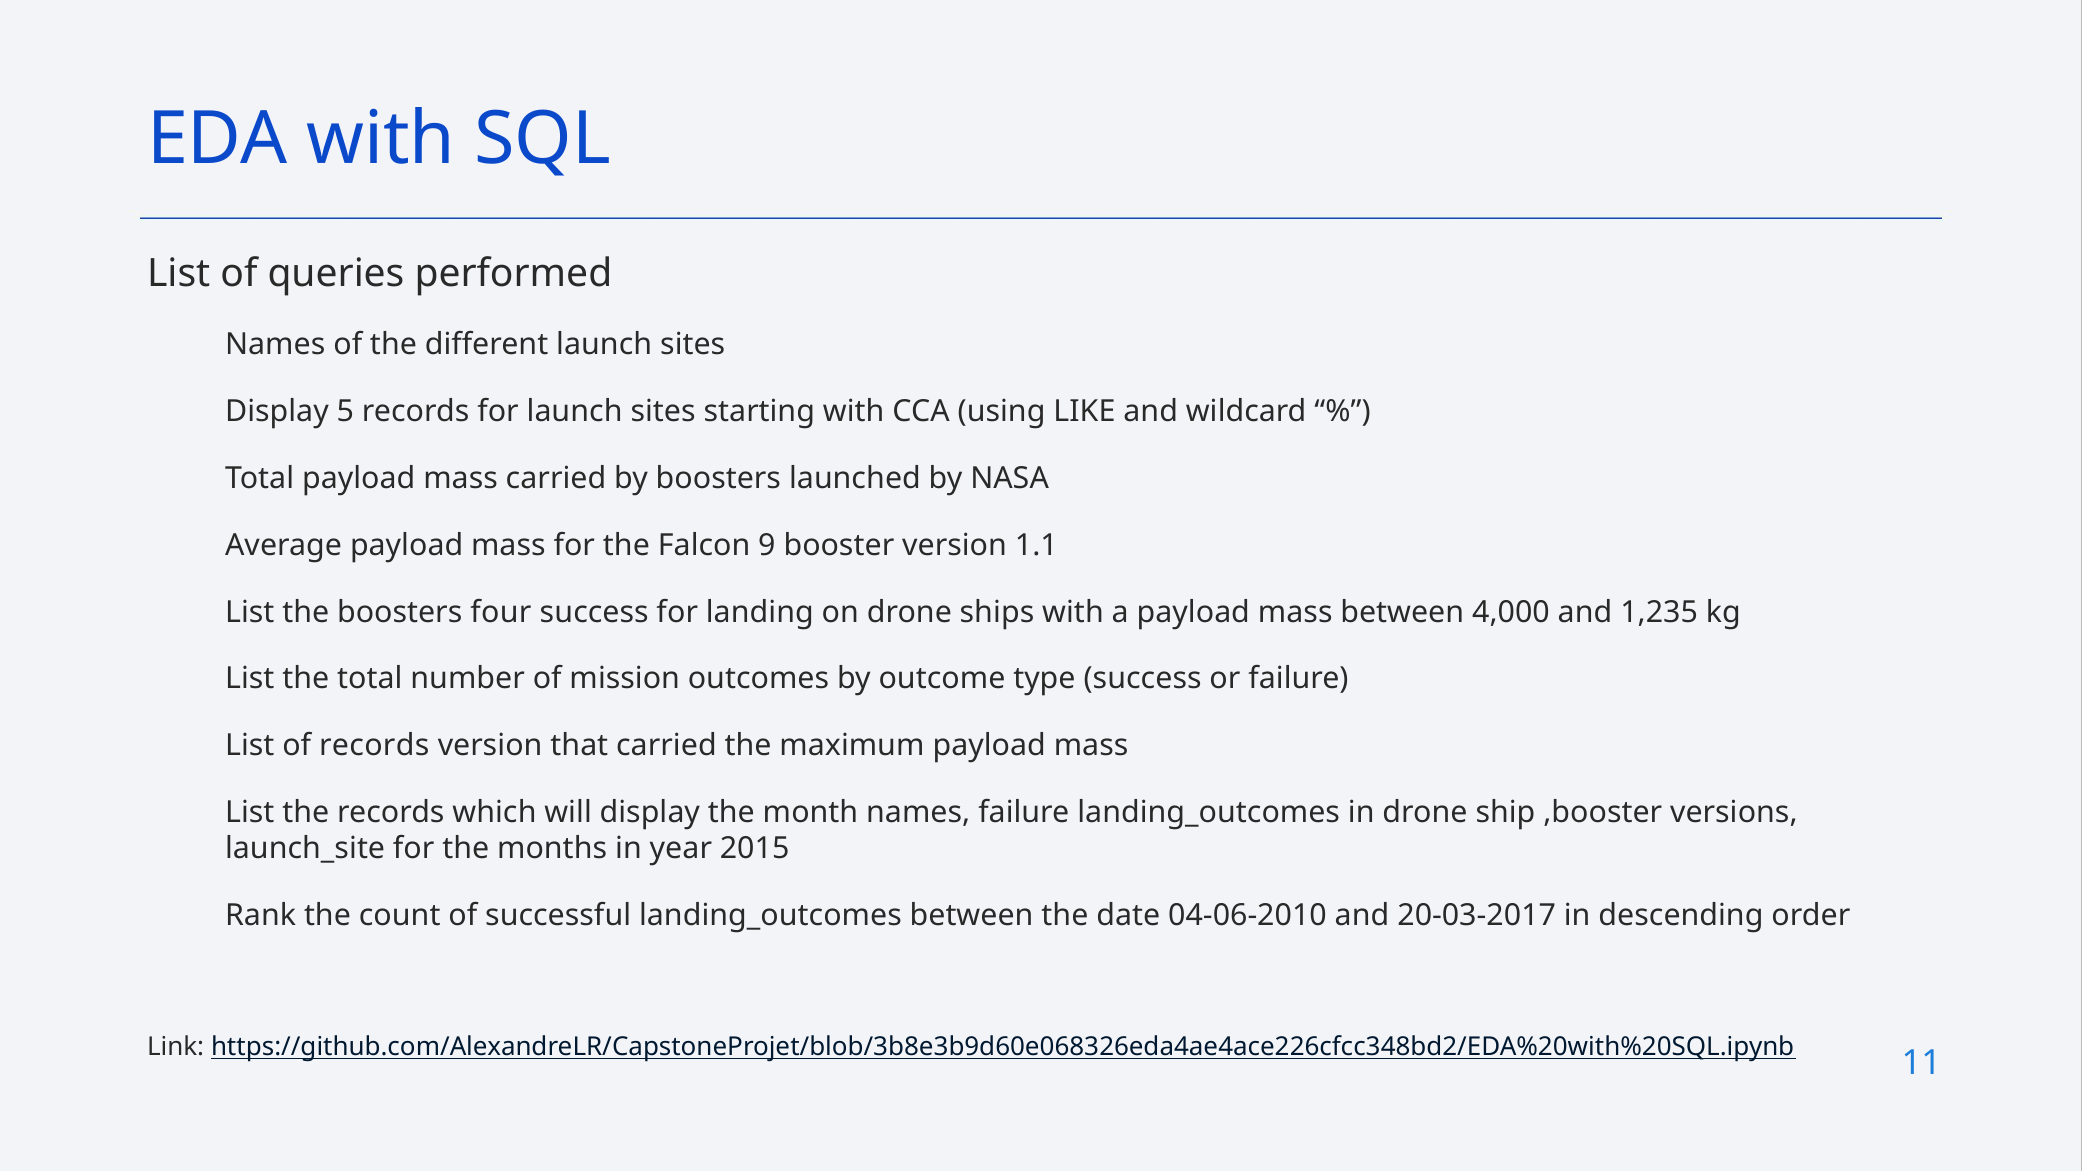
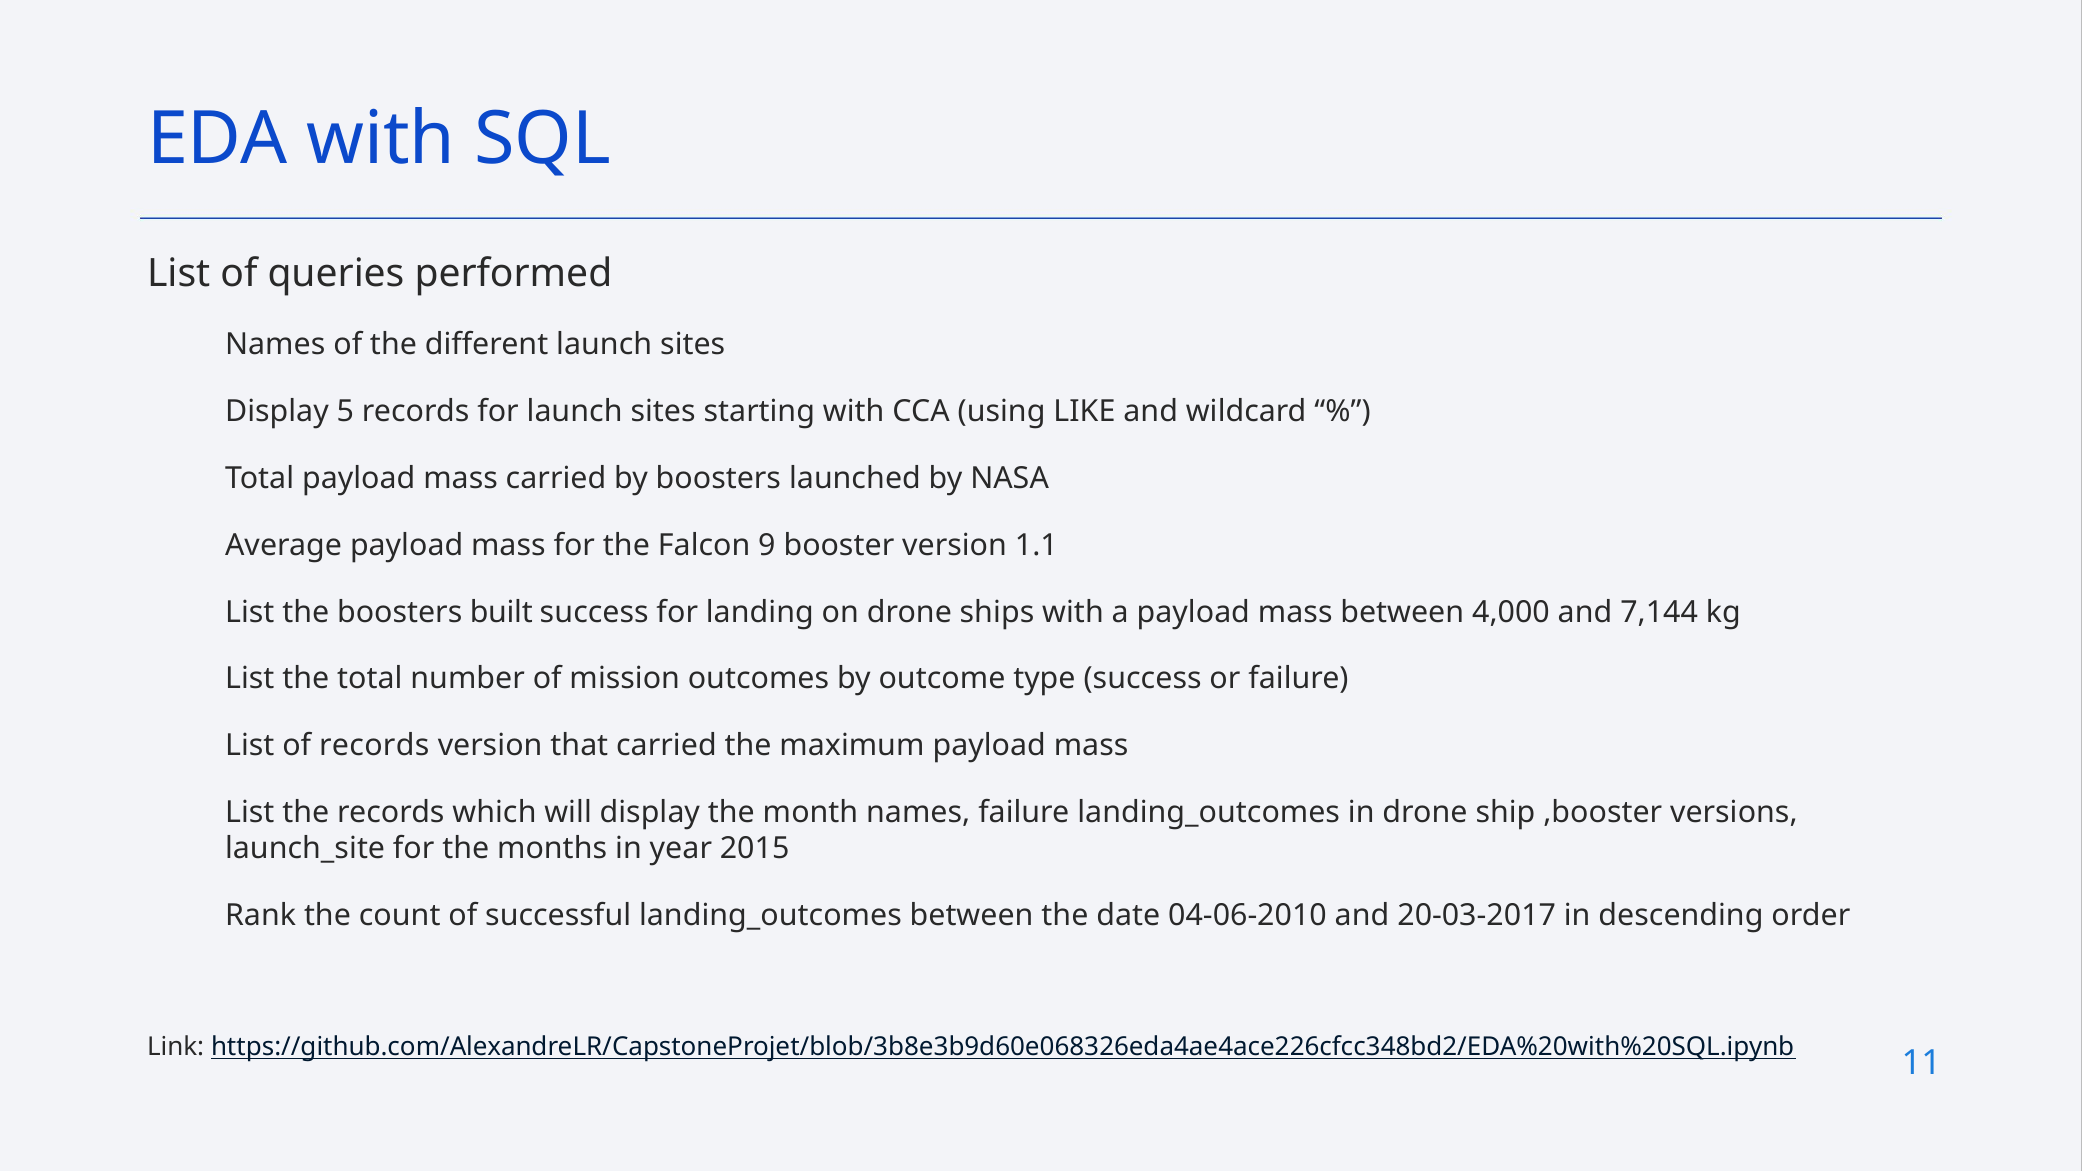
four: four -> built
1,235: 1,235 -> 7,144
